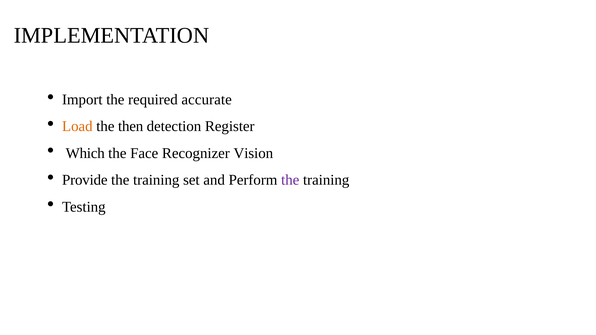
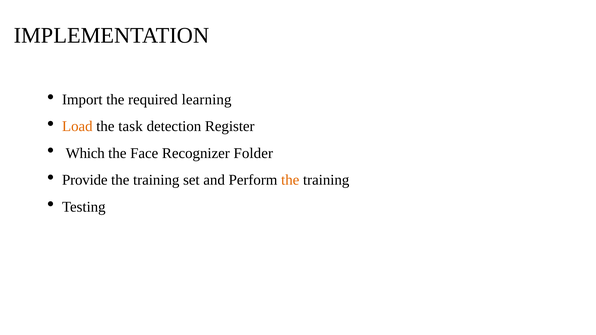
accurate: accurate -> learning
then: then -> task
Vision: Vision -> Folder
the at (290, 180) colour: purple -> orange
